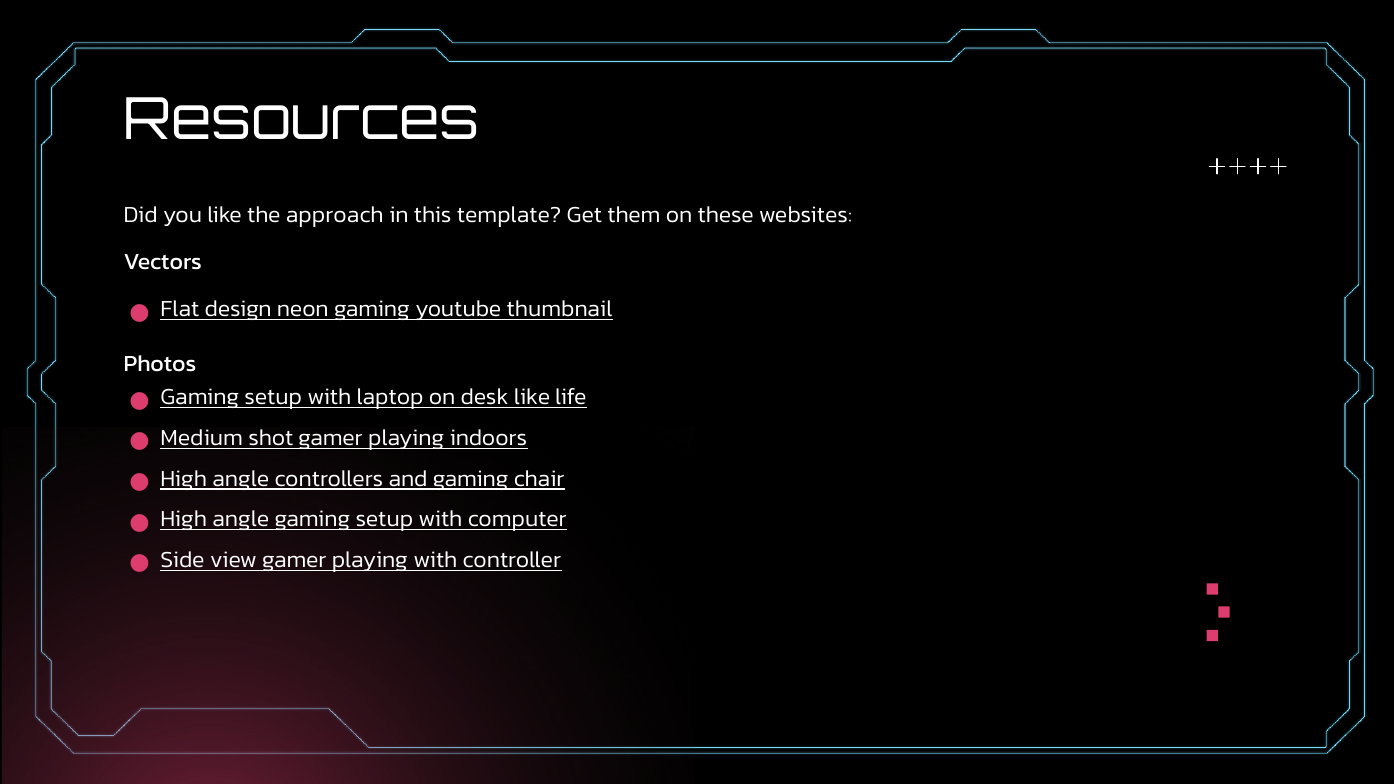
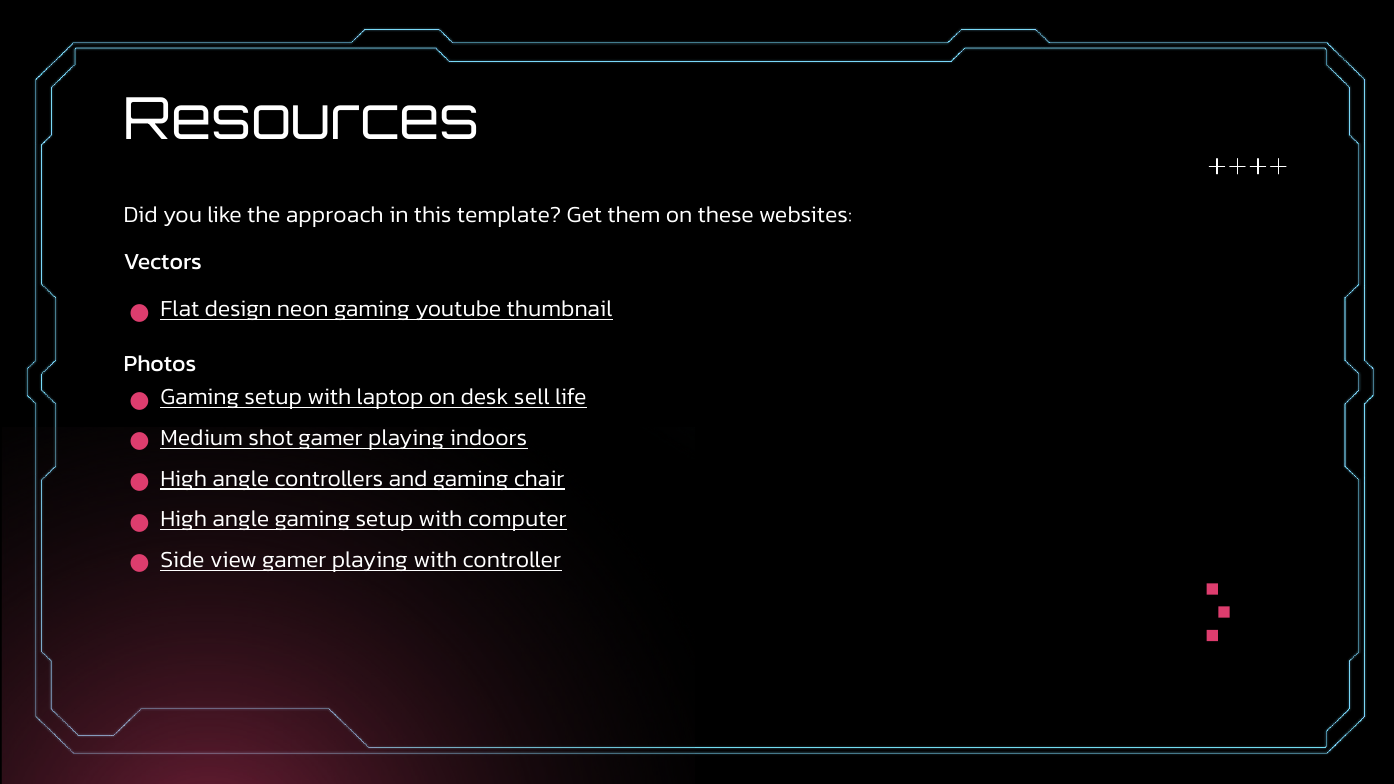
desk like: like -> sell
